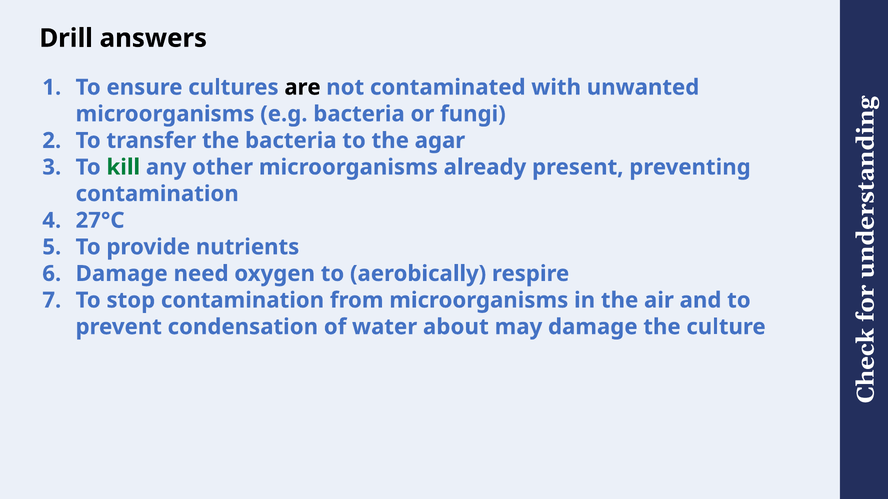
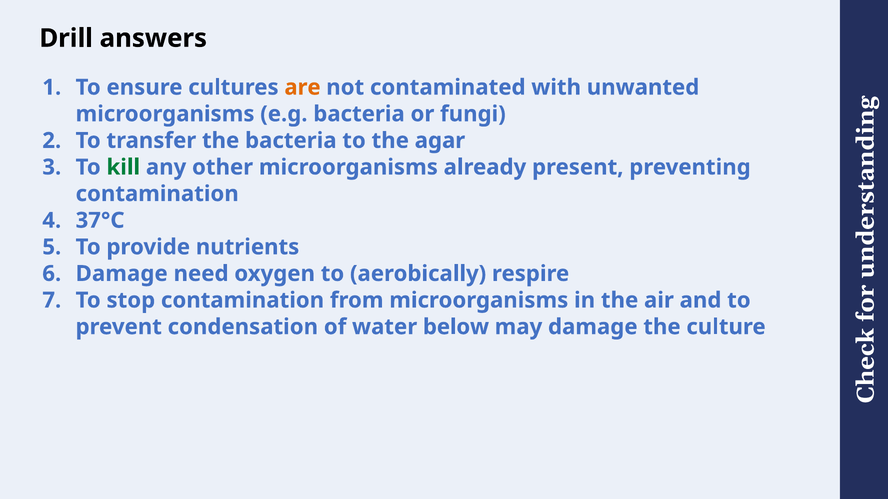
are colour: black -> orange
27°C: 27°C -> 37°C
about: about -> below
